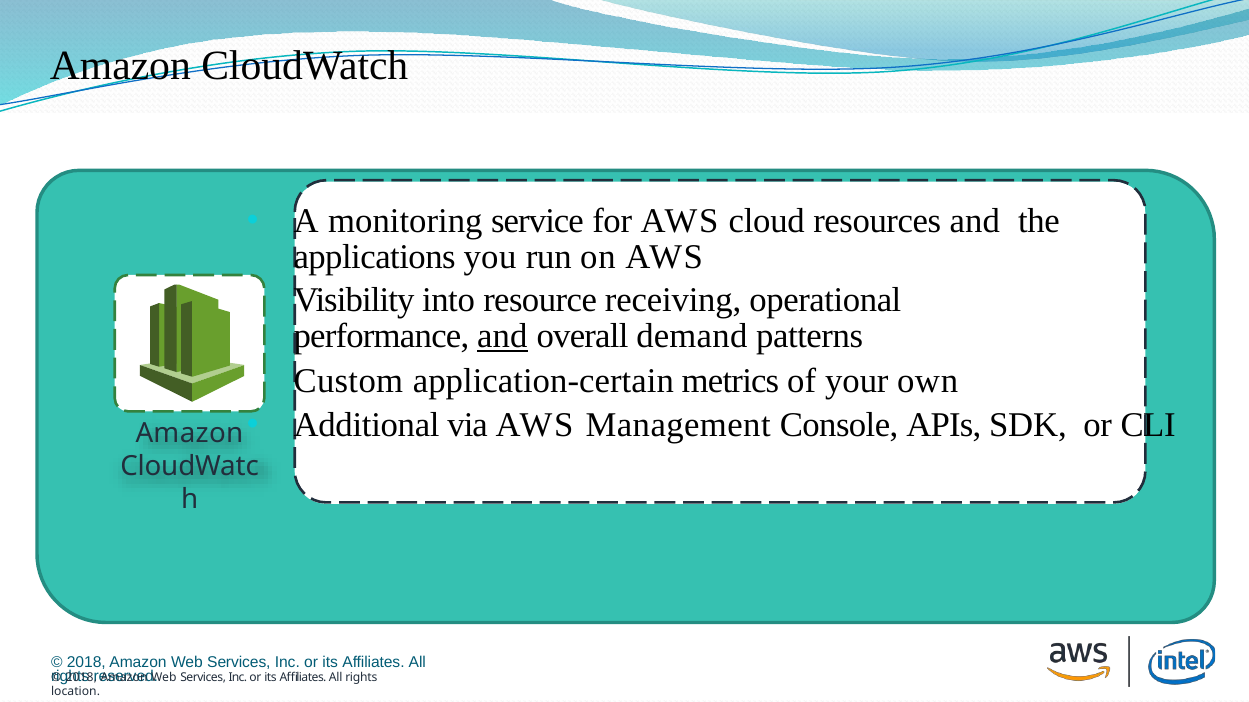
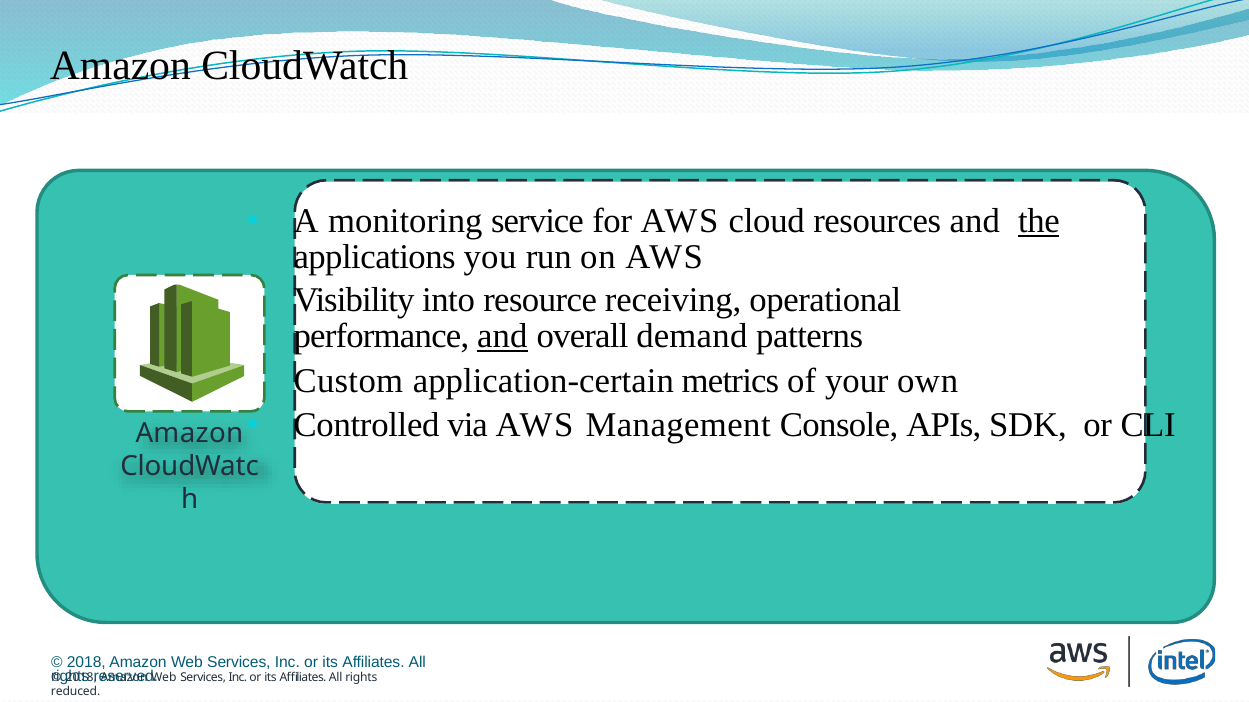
the underline: none -> present
Additional: Additional -> Controlled
location: location -> reduced
